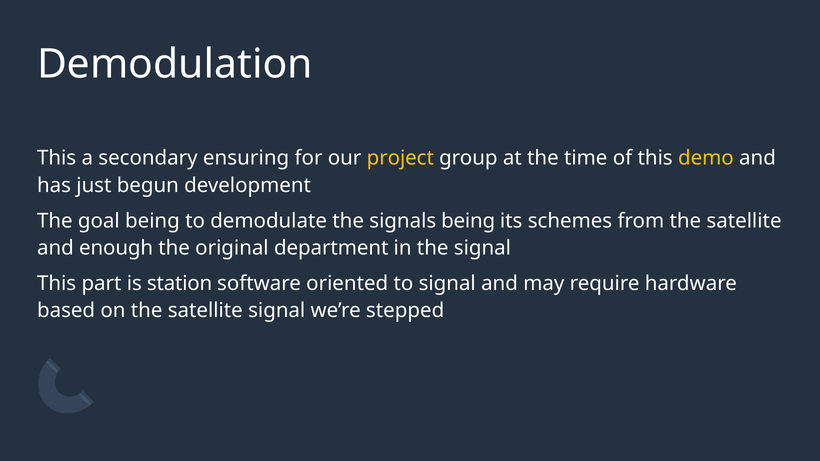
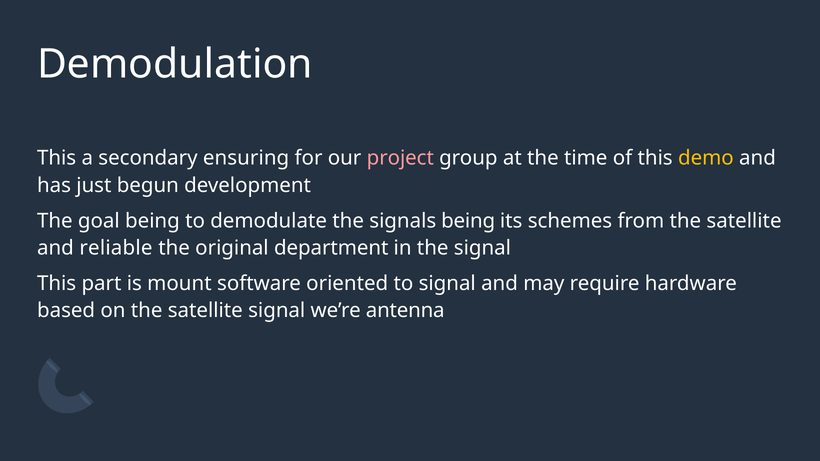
project colour: yellow -> pink
enough: enough -> reliable
station: station -> mount
stepped: stepped -> antenna
